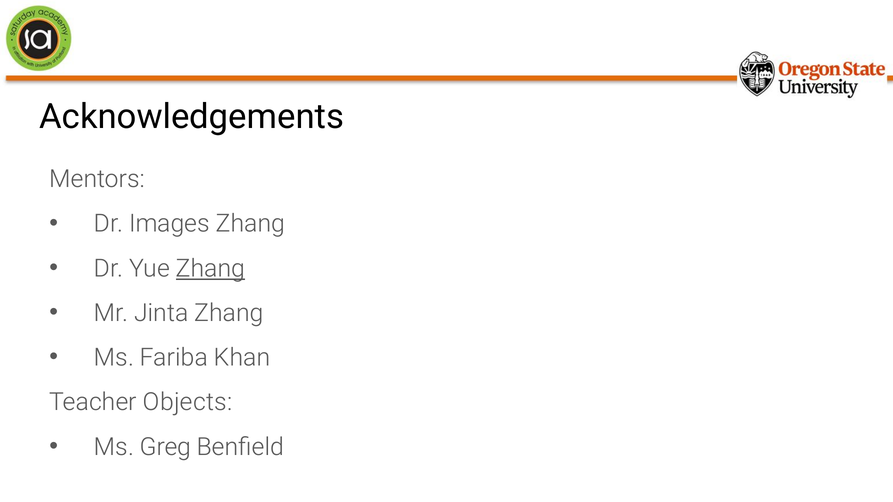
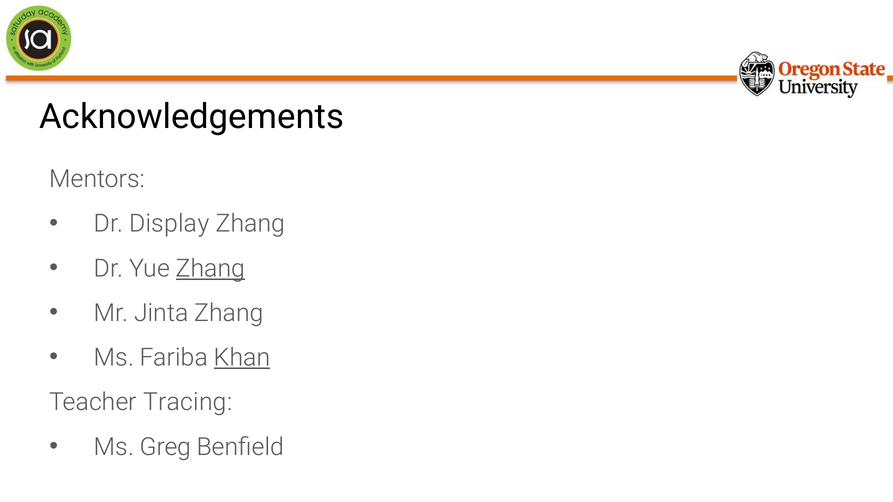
Images: Images -> Display
Khan underline: none -> present
Objects: Objects -> Tracing
